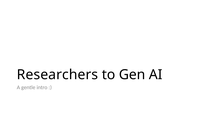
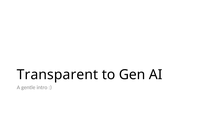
Researchers: Researchers -> Transparent
